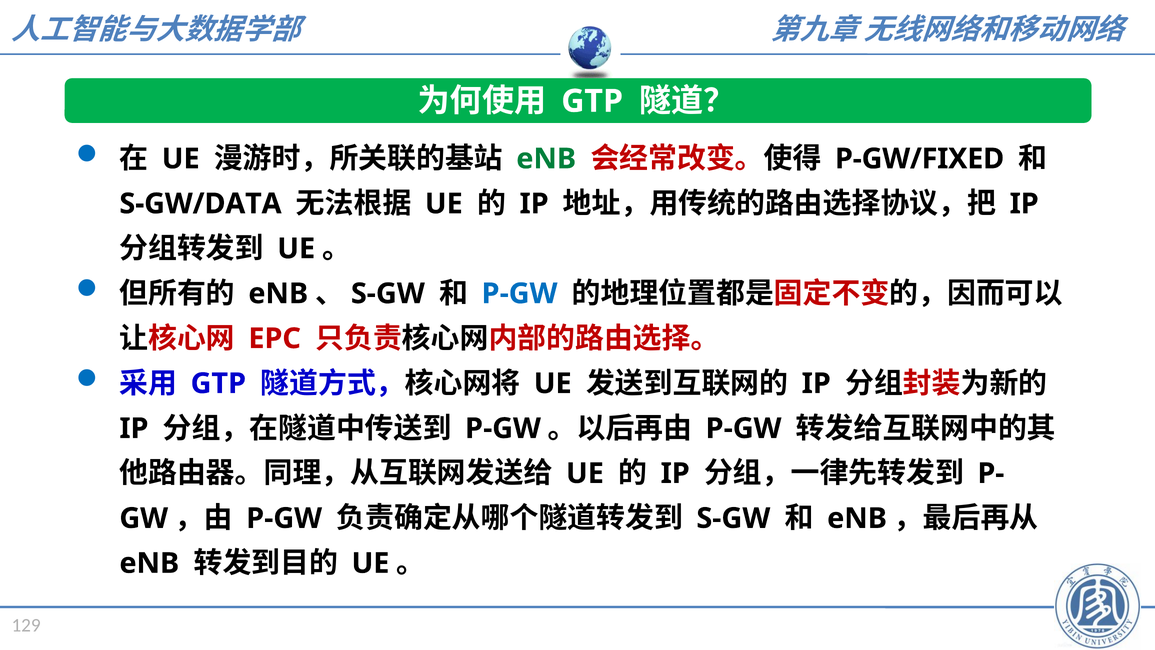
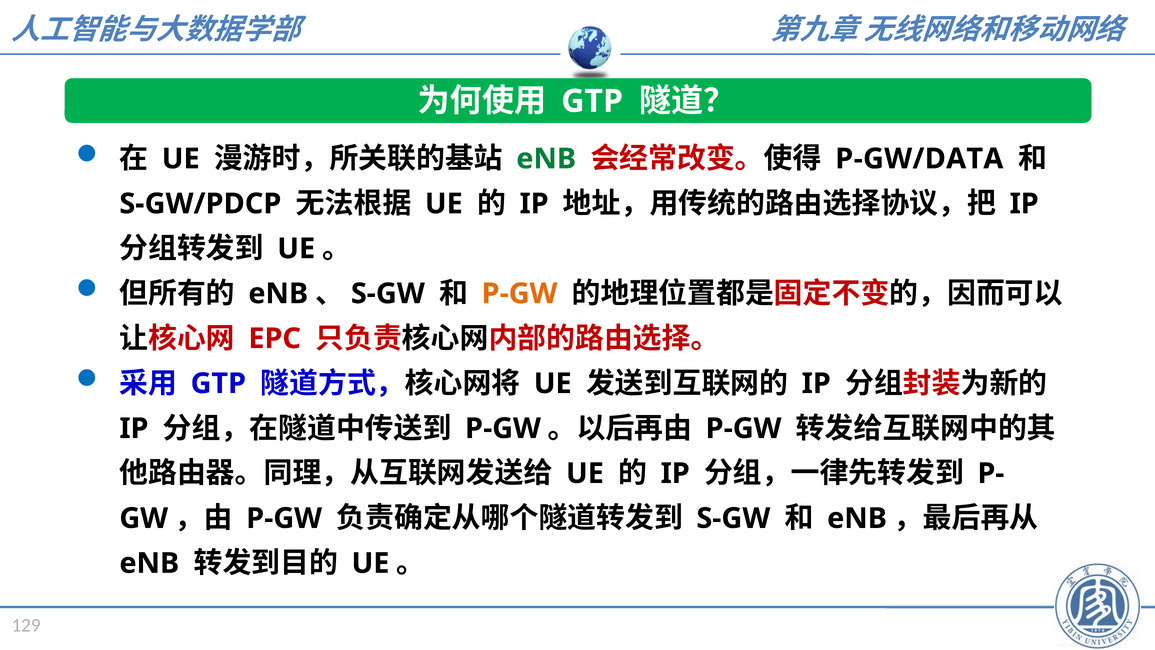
P-GW/FIXED: P-GW/FIXED -> P-GW/DATA
S-GW/DATA: S-GW/DATA -> S-GW/PDCP
P-GW at (520, 294) colour: blue -> orange
